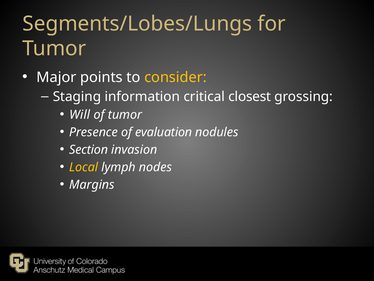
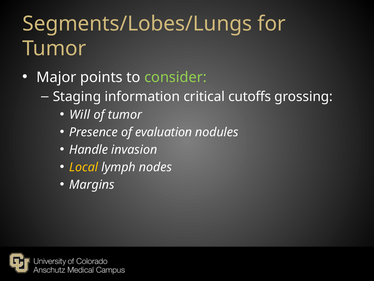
consider colour: yellow -> light green
closest: closest -> cutoffs
Section: Section -> Handle
